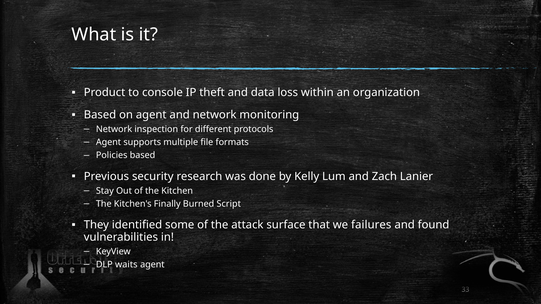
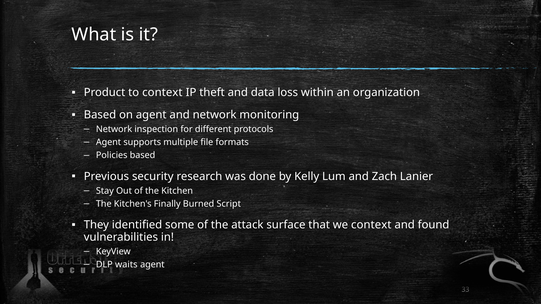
to console: console -> context
we failures: failures -> context
